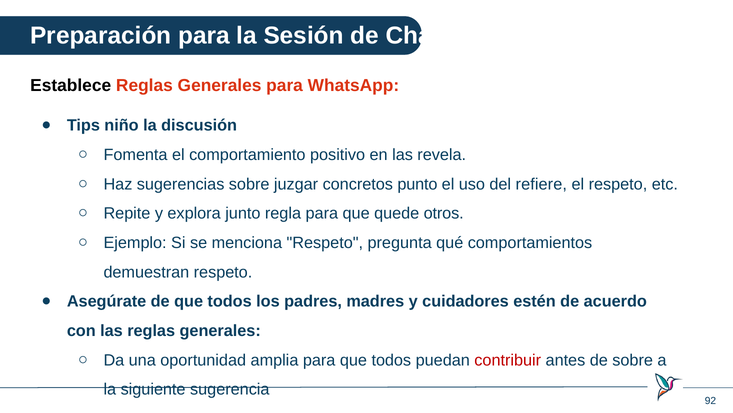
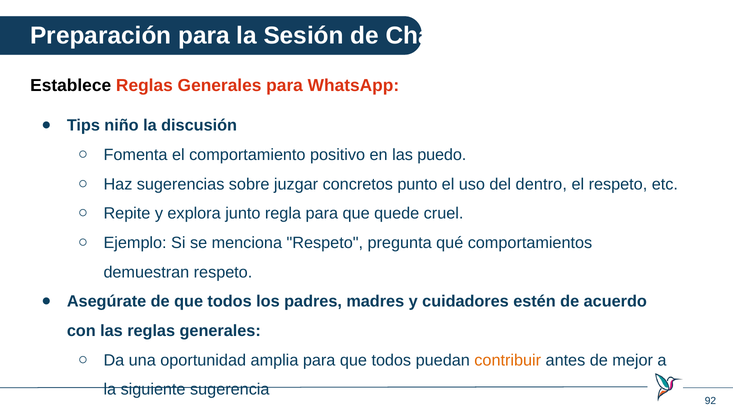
revela: revela -> puedo
refiere: refiere -> dentro
otros: otros -> cruel
contribuir colour: red -> orange
de sobre: sobre -> mejor
